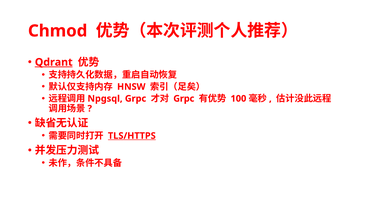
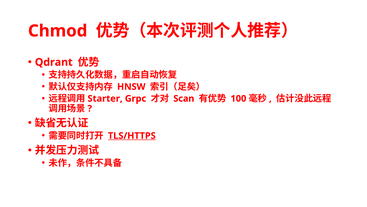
Qdrant underline: present -> none
Npgsql: Npgsql -> Starter
Grpc at (184, 98): Grpc -> Scan
